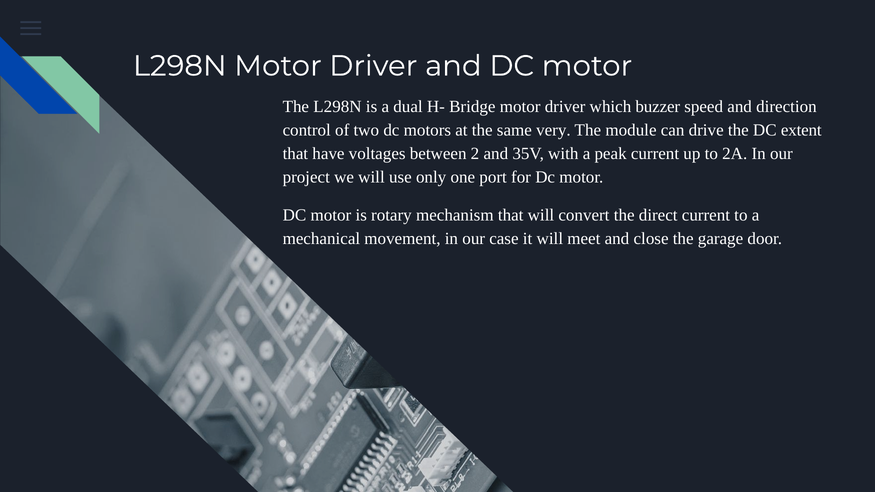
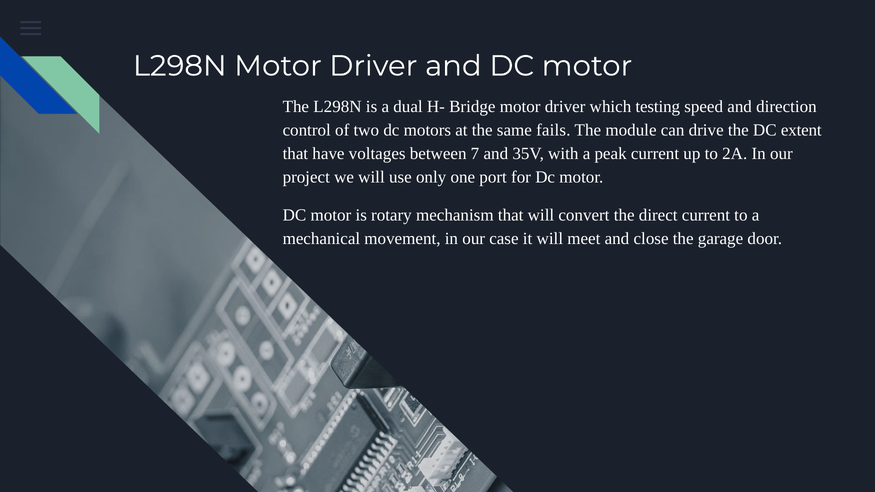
buzzer: buzzer -> testing
very: very -> fails
2: 2 -> 7
